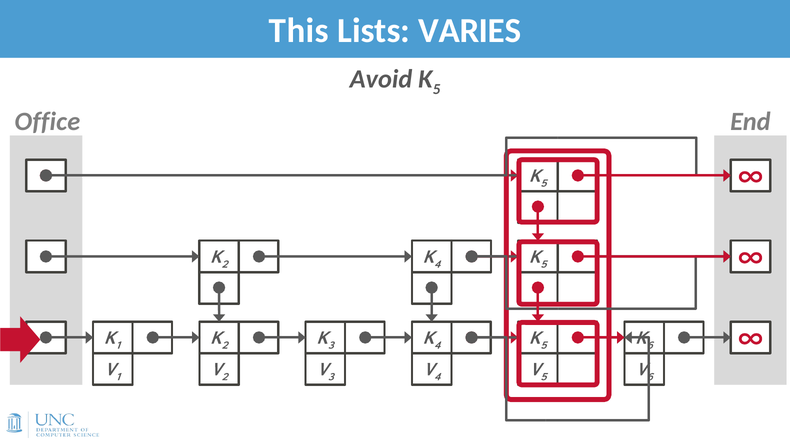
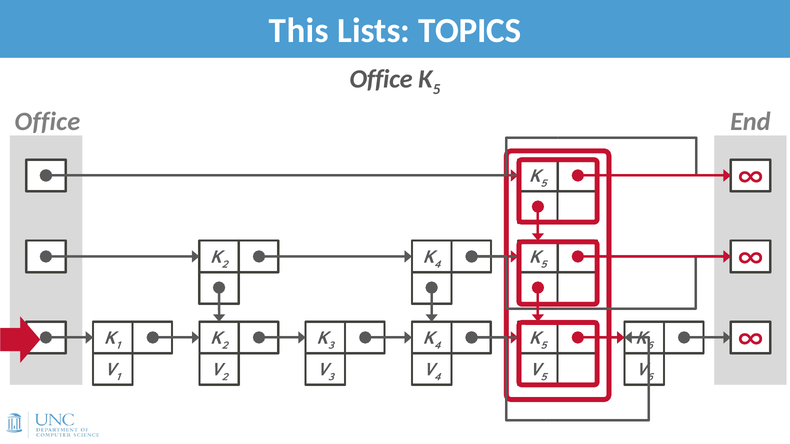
VARIES: VARIES -> TOPICS
Avoid at (381, 79): Avoid -> Office
